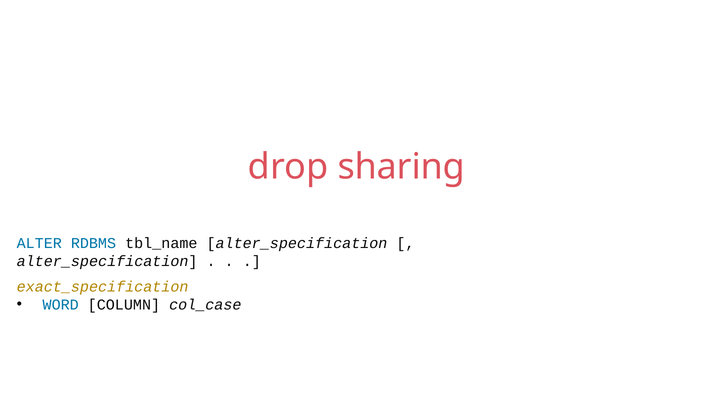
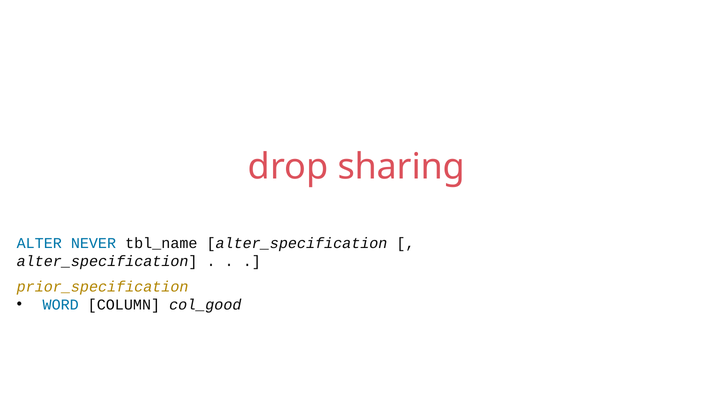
RDBMS: RDBMS -> NEVER
exact_specification: exact_specification -> prior_specification
col_case: col_case -> col_good
